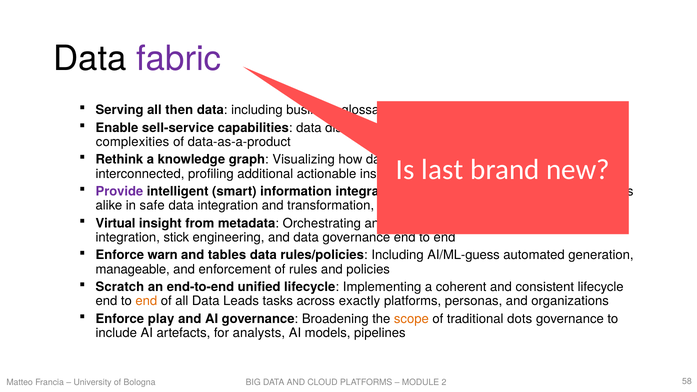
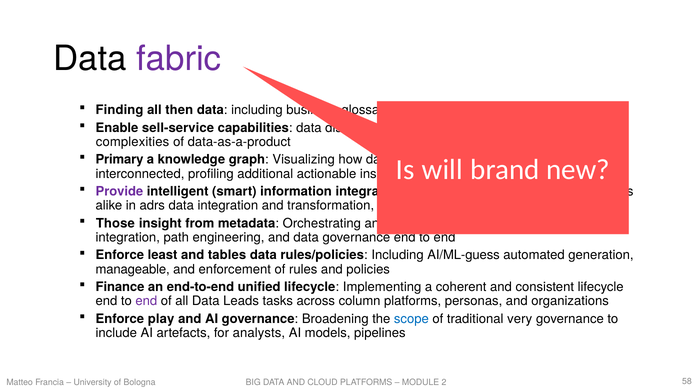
Serving: Serving -> Finding
Rethink: Rethink -> Primary
last: last -> will
safe: safe -> adrs
Virtual: Virtual -> Those
stick: stick -> path
warn: warn -> least
Scratch: Scratch -> Finance
end at (146, 301) colour: orange -> purple
exactly: exactly -> column
scope colour: orange -> blue
dots: dots -> very
